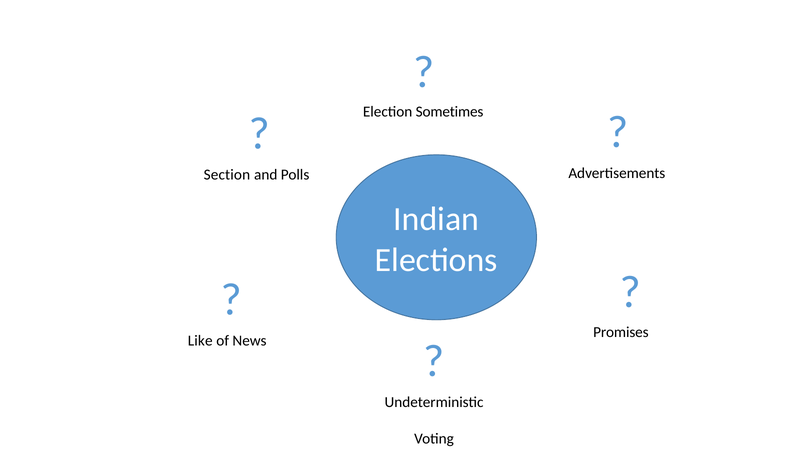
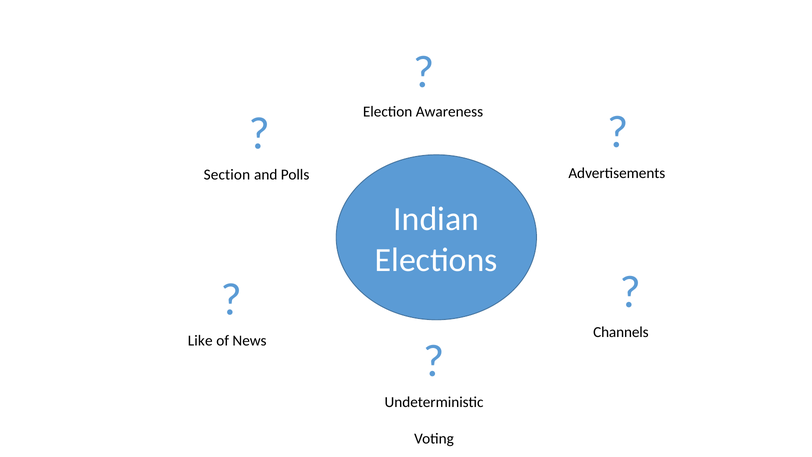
Sometimes: Sometimes -> Awareness
Promises: Promises -> Channels
